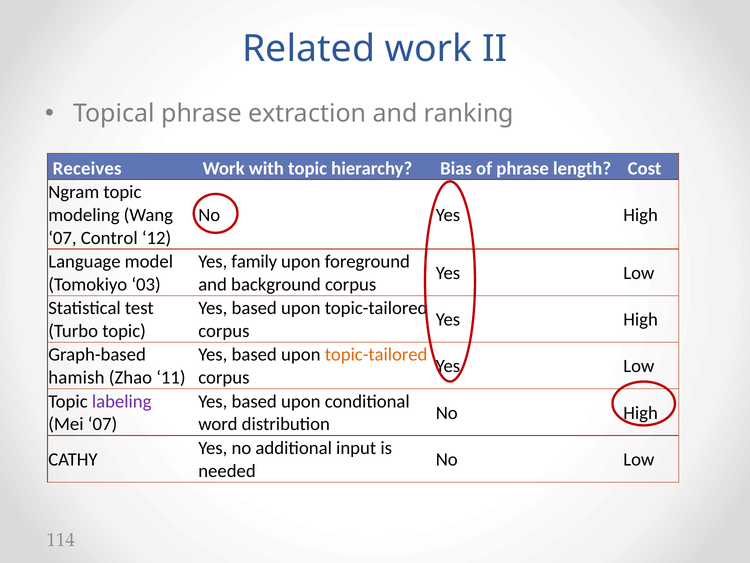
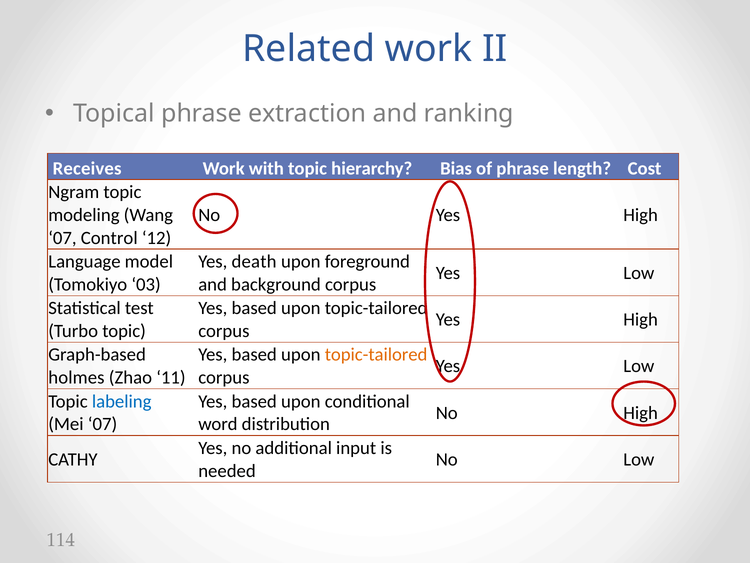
family: family -> death
hamish: hamish -> holmes
labeling colour: purple -> blue
